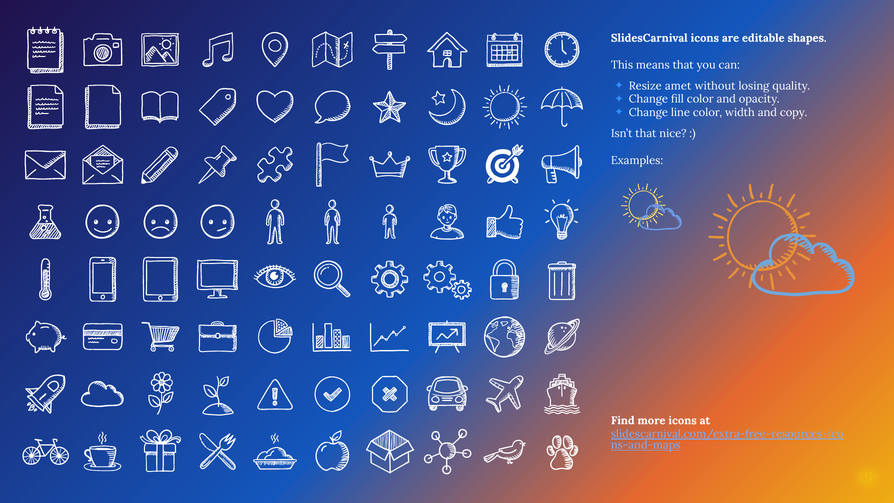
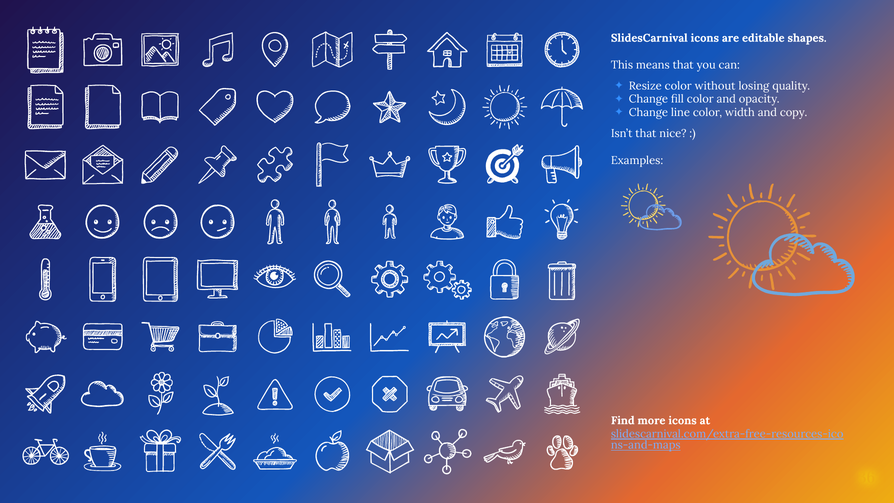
Resize amet: amet -> color
